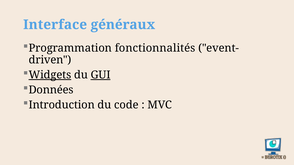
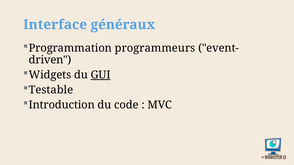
fonctionnalités: fonctionnalités -> programmeurs
Widgets underline: present -> none
Données: Données -> Testable
